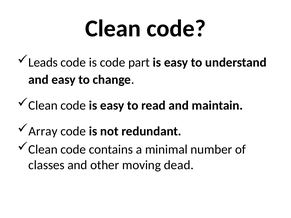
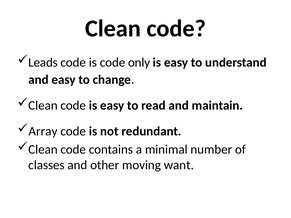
part: part -> only
dead: dead -> want
